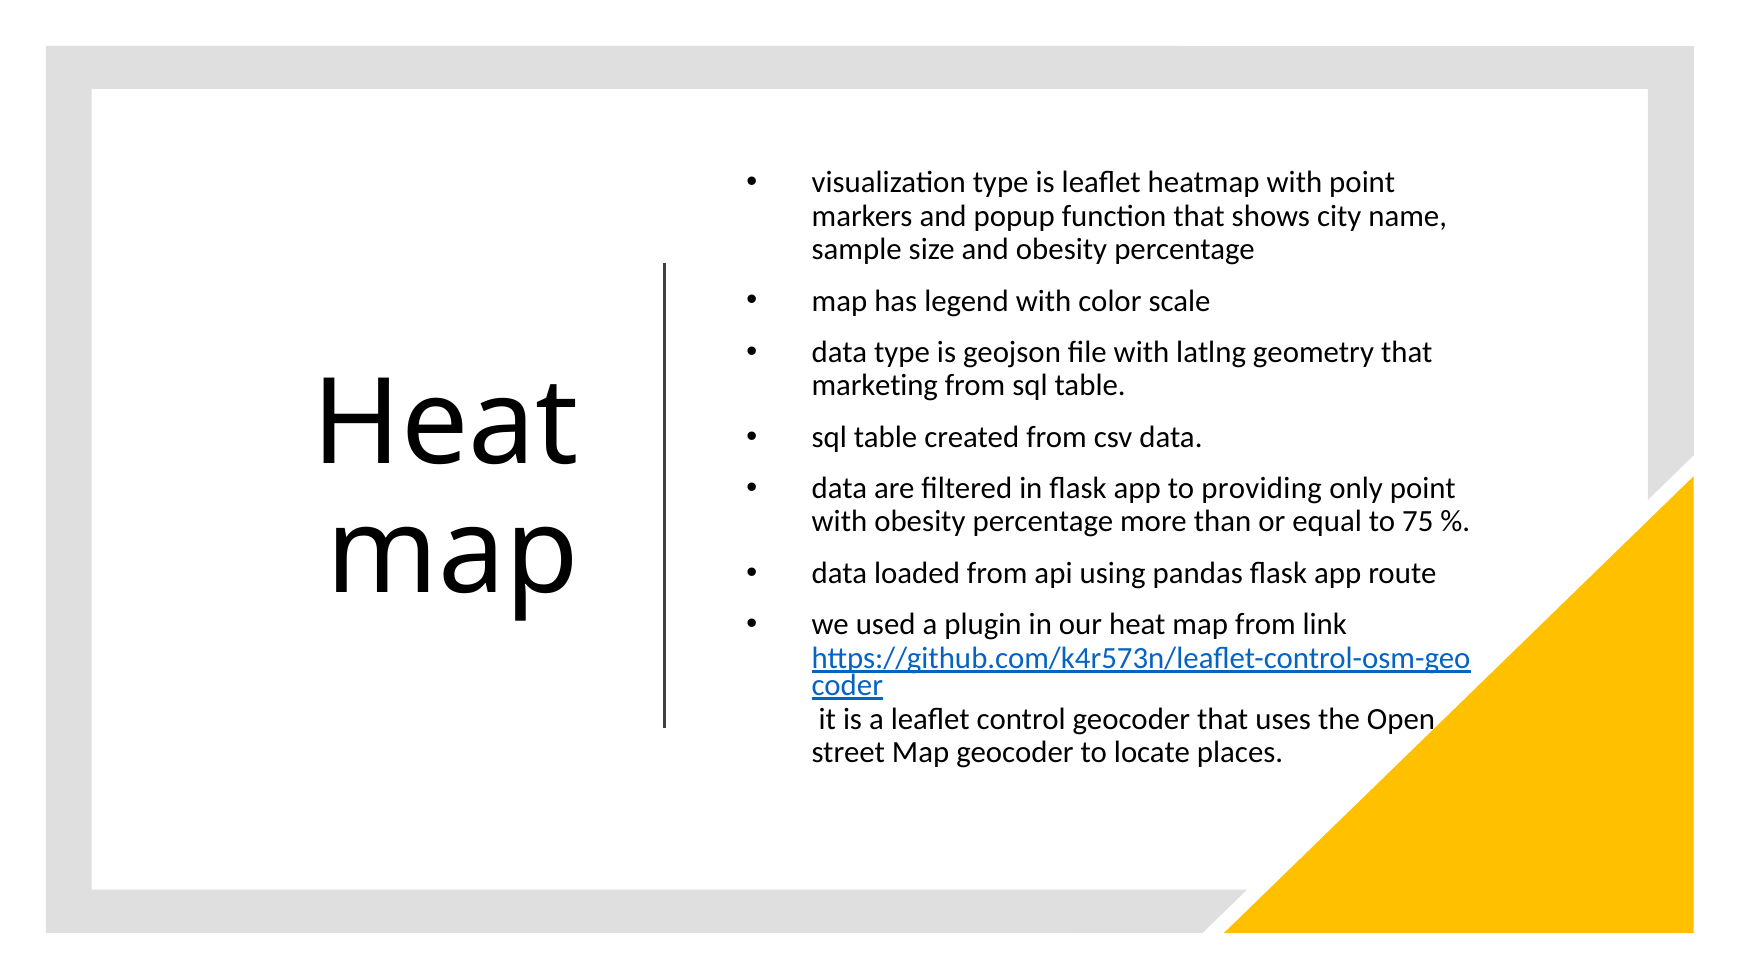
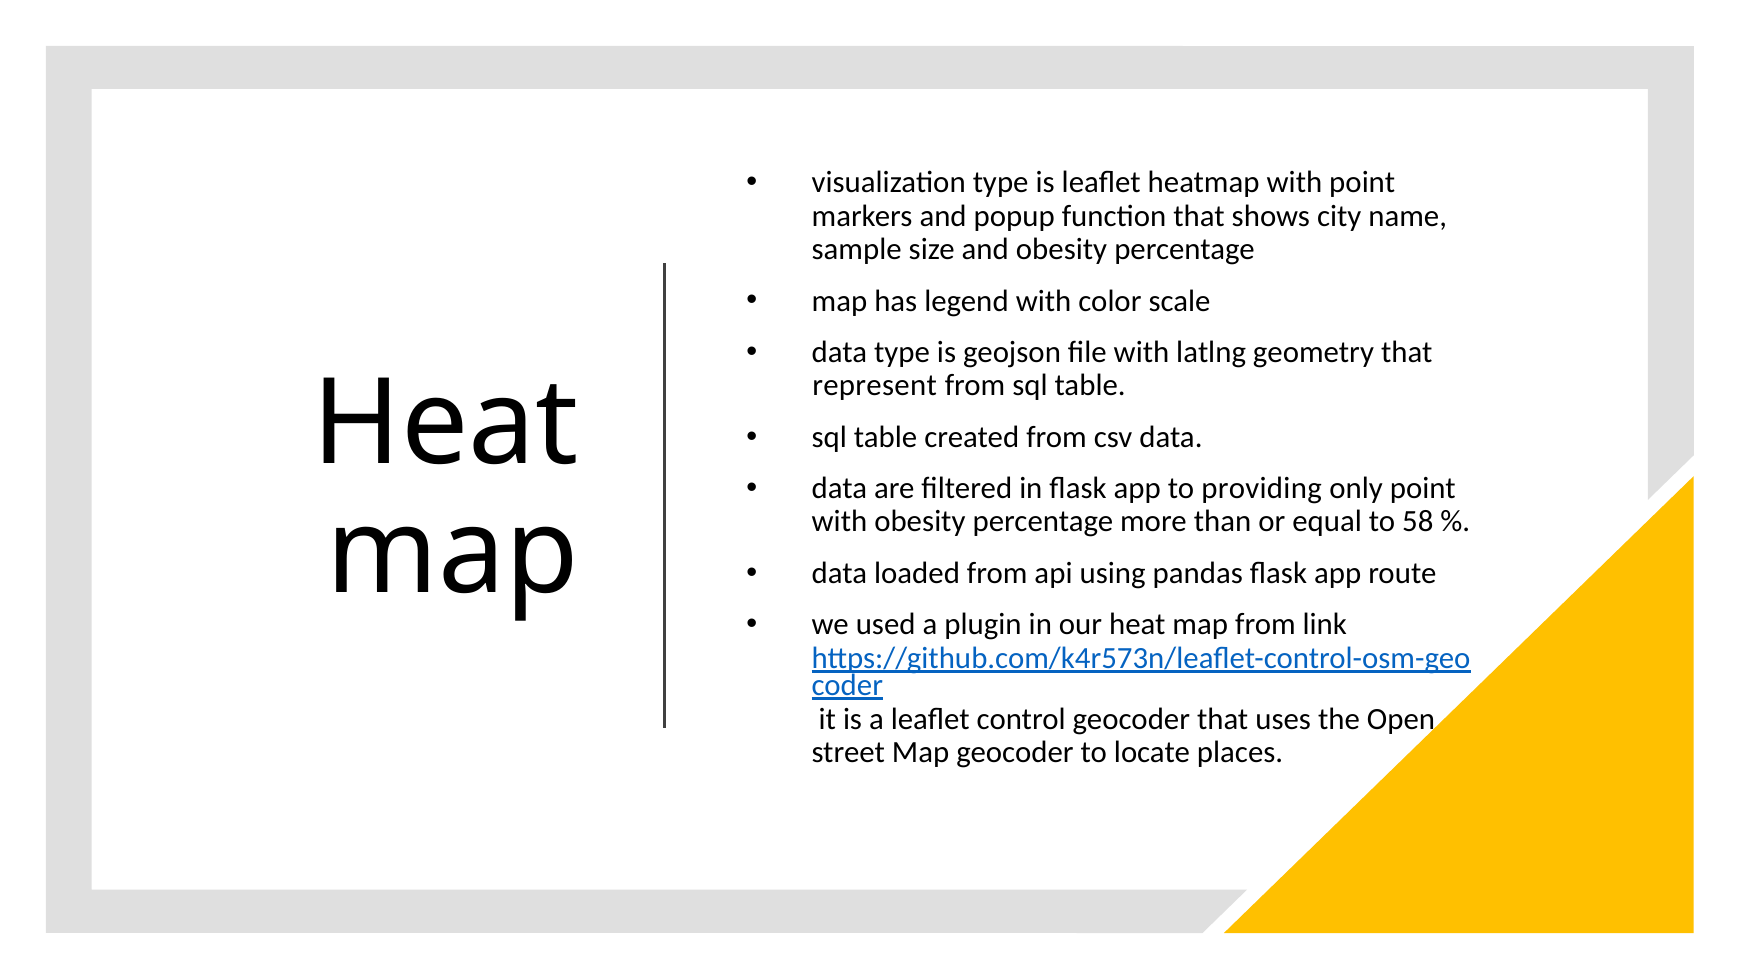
marketing: marketing -> represent
75: 75 -> 58
